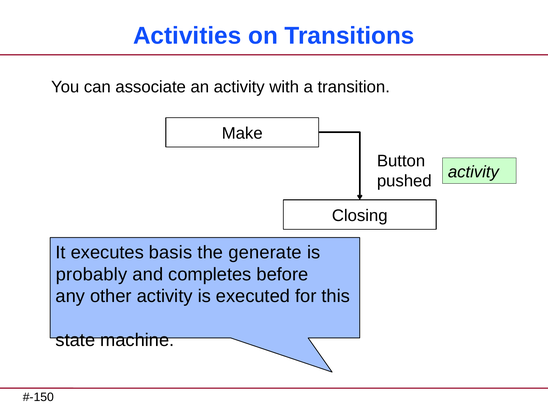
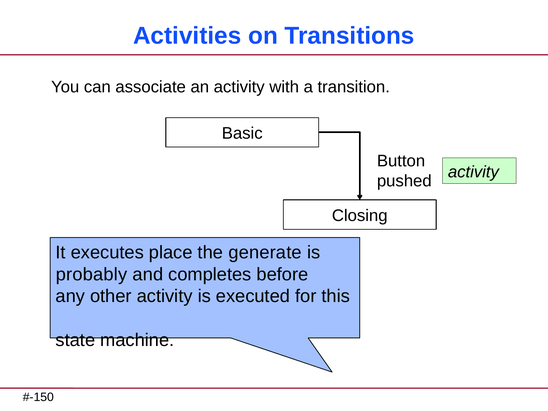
Make: Make -> Basic
basis: basis -> place
